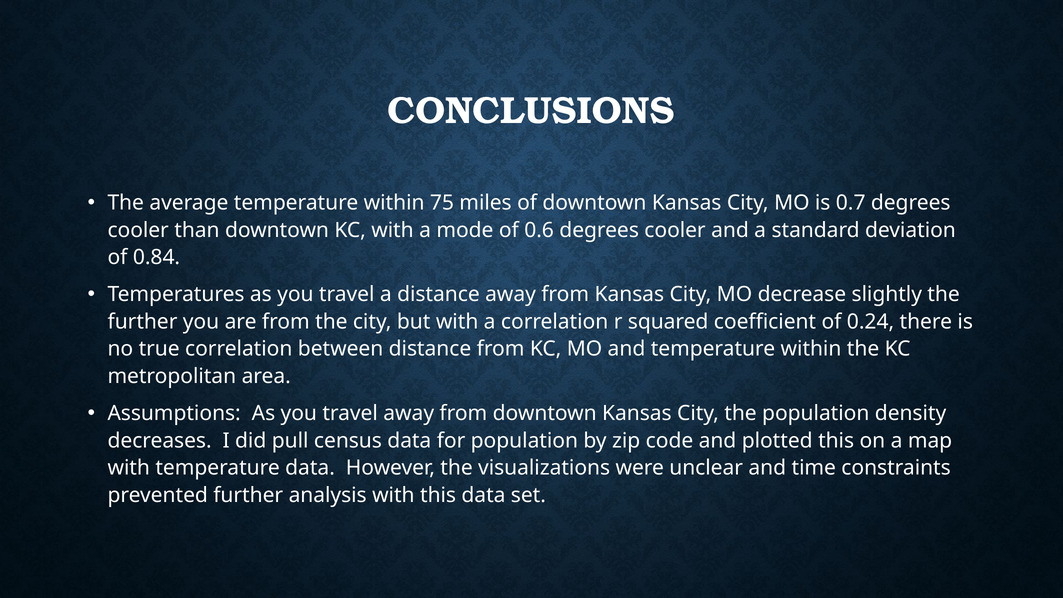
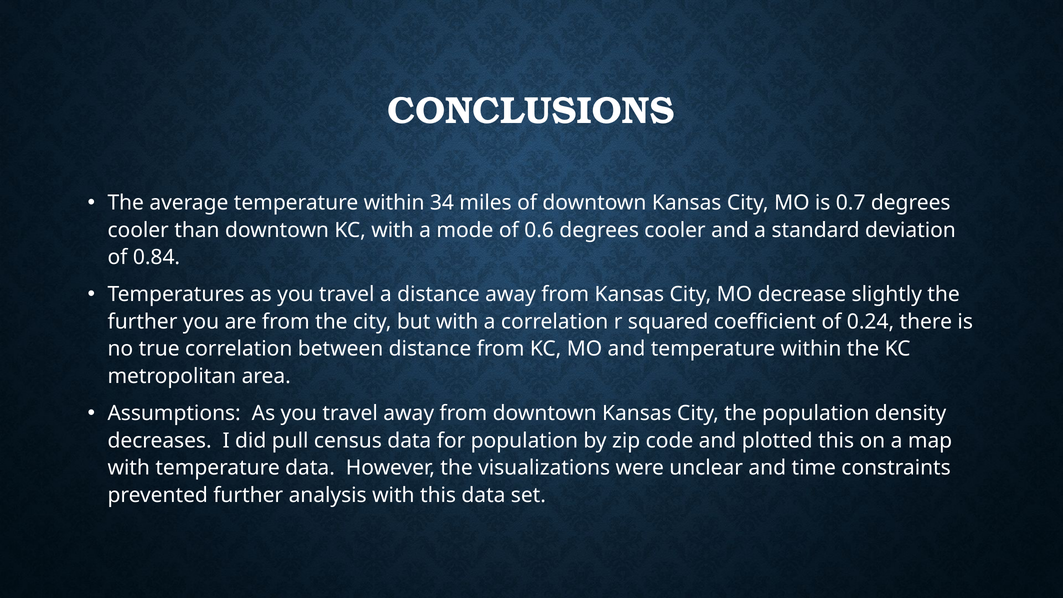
75: 75 -> 34
